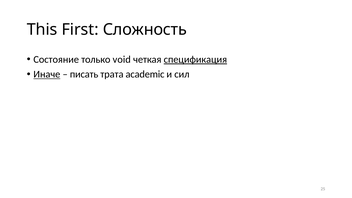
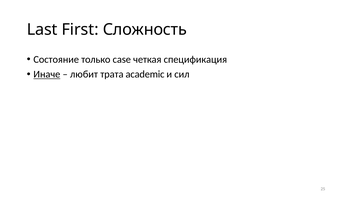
This: This -> Last
void: void -> case
спецификация underline: present -> none
писать: писать -> любит
